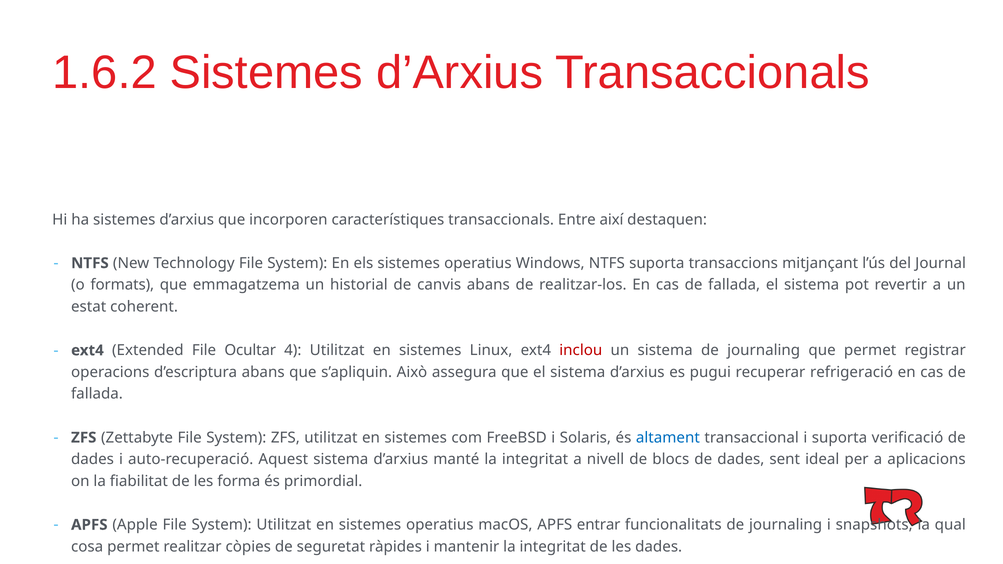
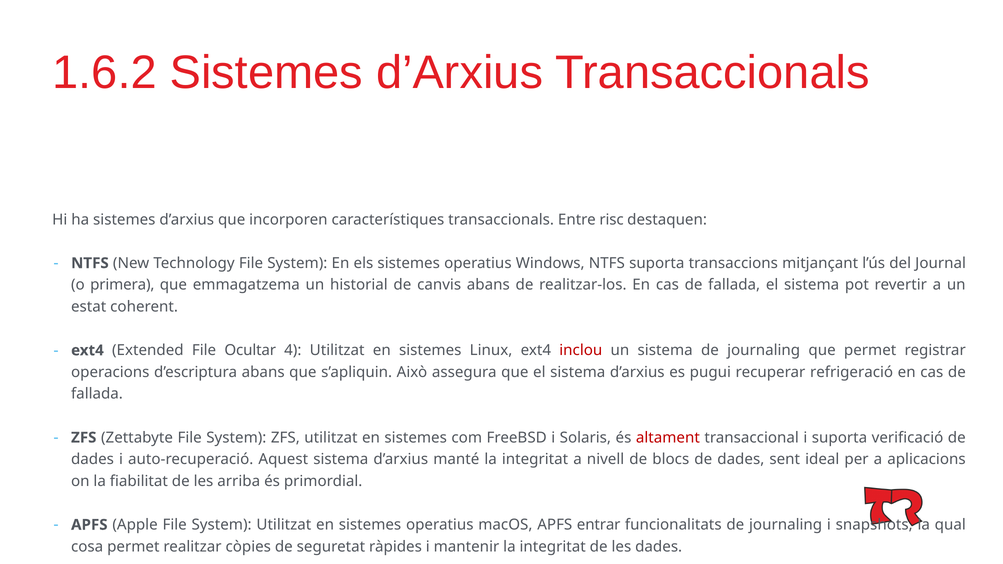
així: així -> risc
formats: formats -> primera
altament colour: blue -> red
forma: forma -> arriba
